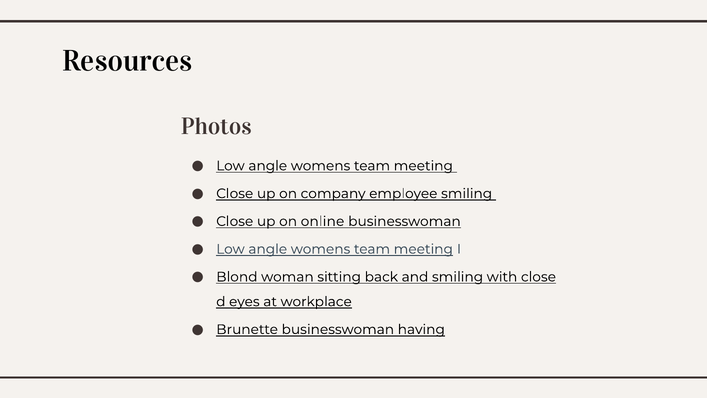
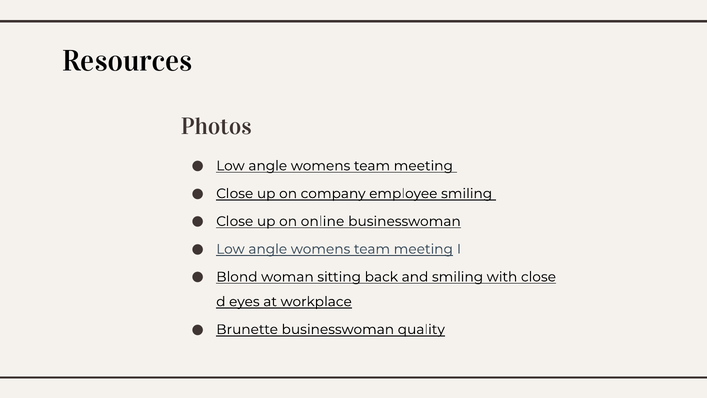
having: having -> quality
